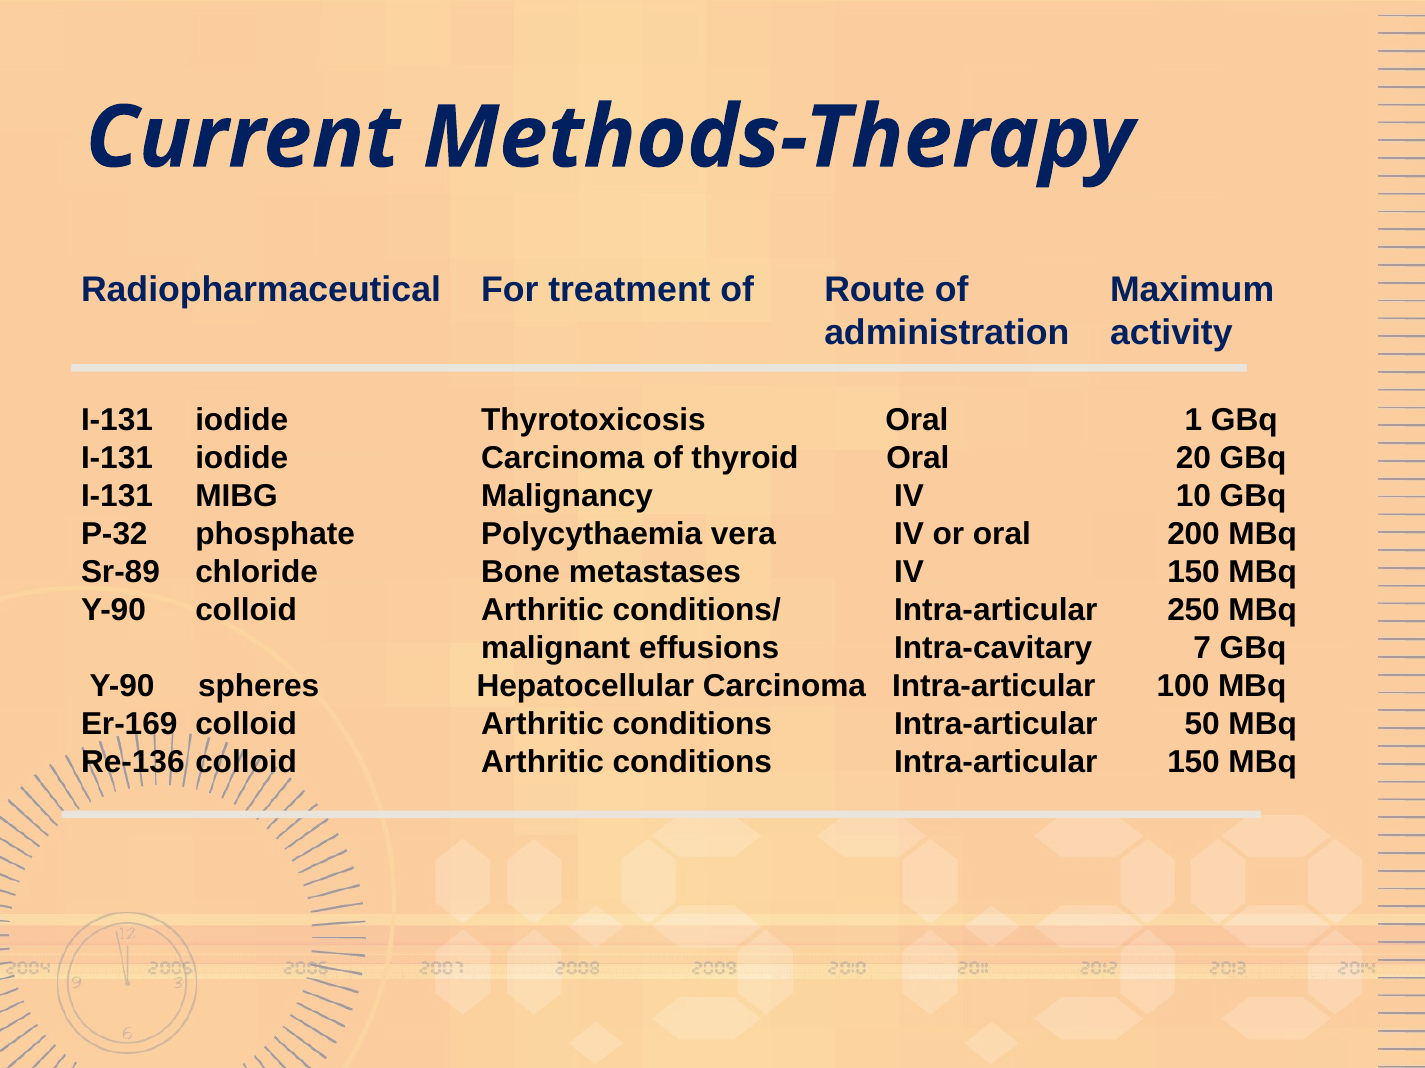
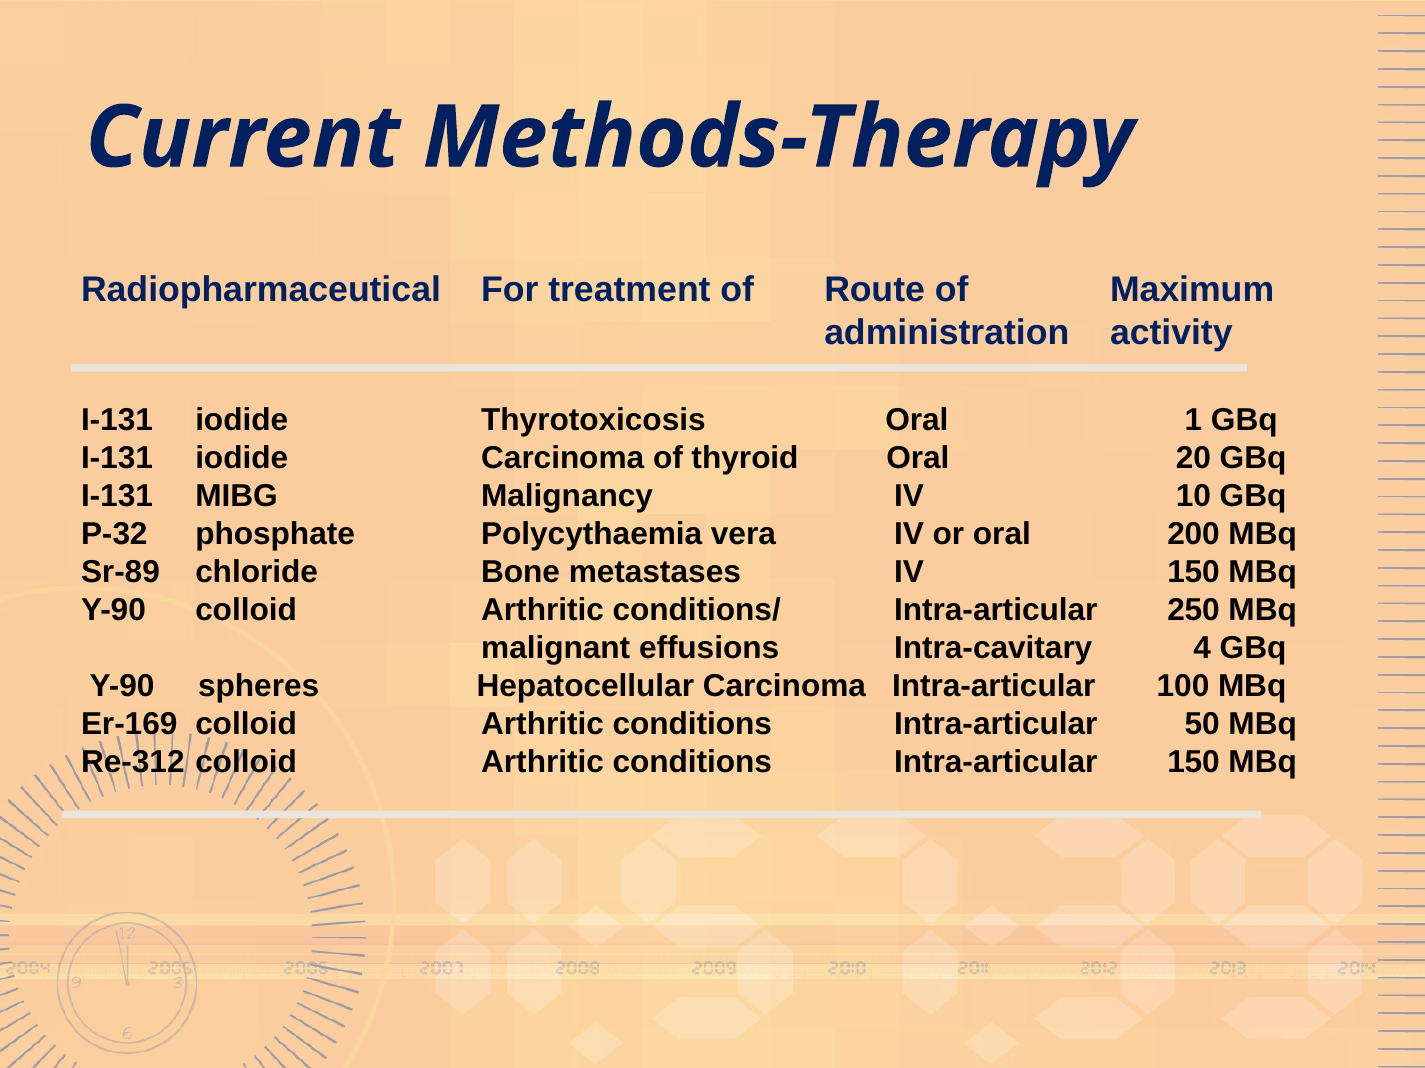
7: 7 -> 4
Re-136: Re-136 -> Re-312
